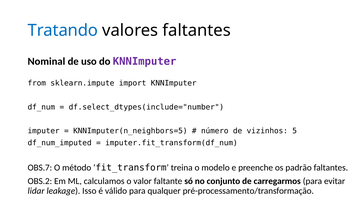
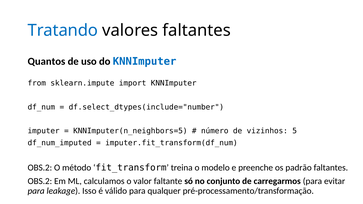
Nominal: Nominal -> Quantos
KNNImputer at (145, 61) colour: purple -> blue
OBS.7 at (40, 168): OBS.7 -> OBS.2
lidar at (36, 191): lidar -> para
